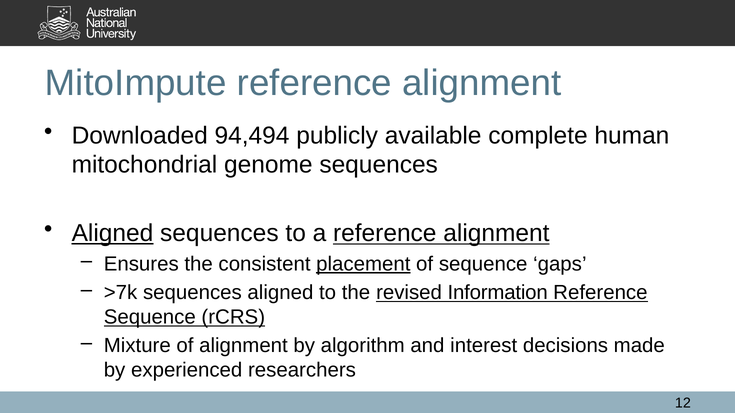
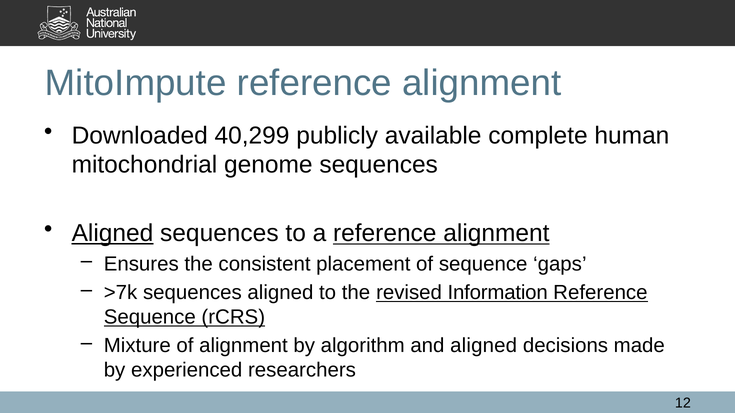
94,494: 94,494 -> 40,299
placement underline: present -> none
and interest: interest -> aligned
